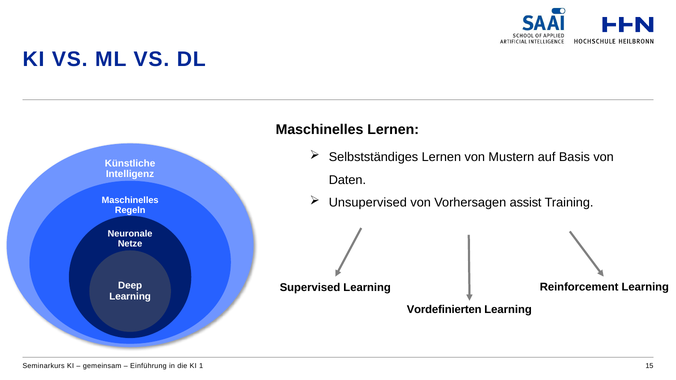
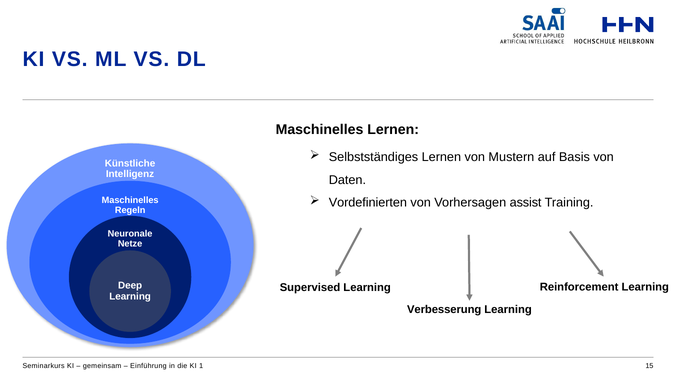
Unsupervised: Unsupervised -> Vordefinierten
Vordefinierten: Vordefinierten -> Verbesserung
